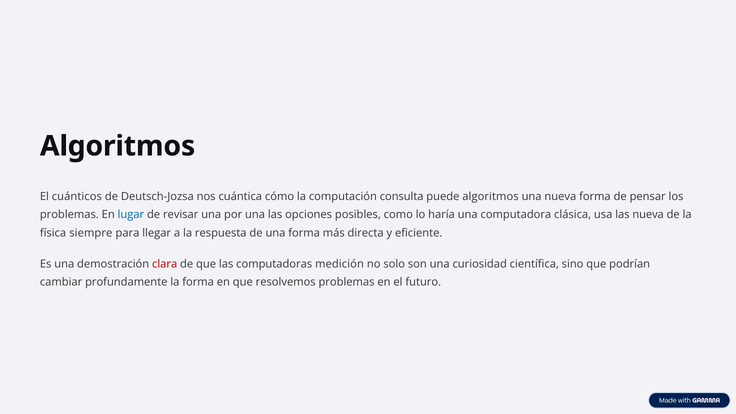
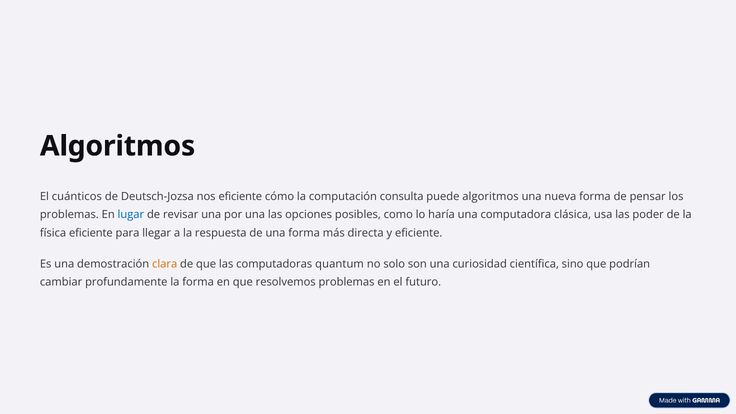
nos cuántica: cuántica -> eficiente
las nueva: nueva -> poder
física siempre: siempre -> eficiente
clara colour: red -> orange
medición: medición -> quantum
